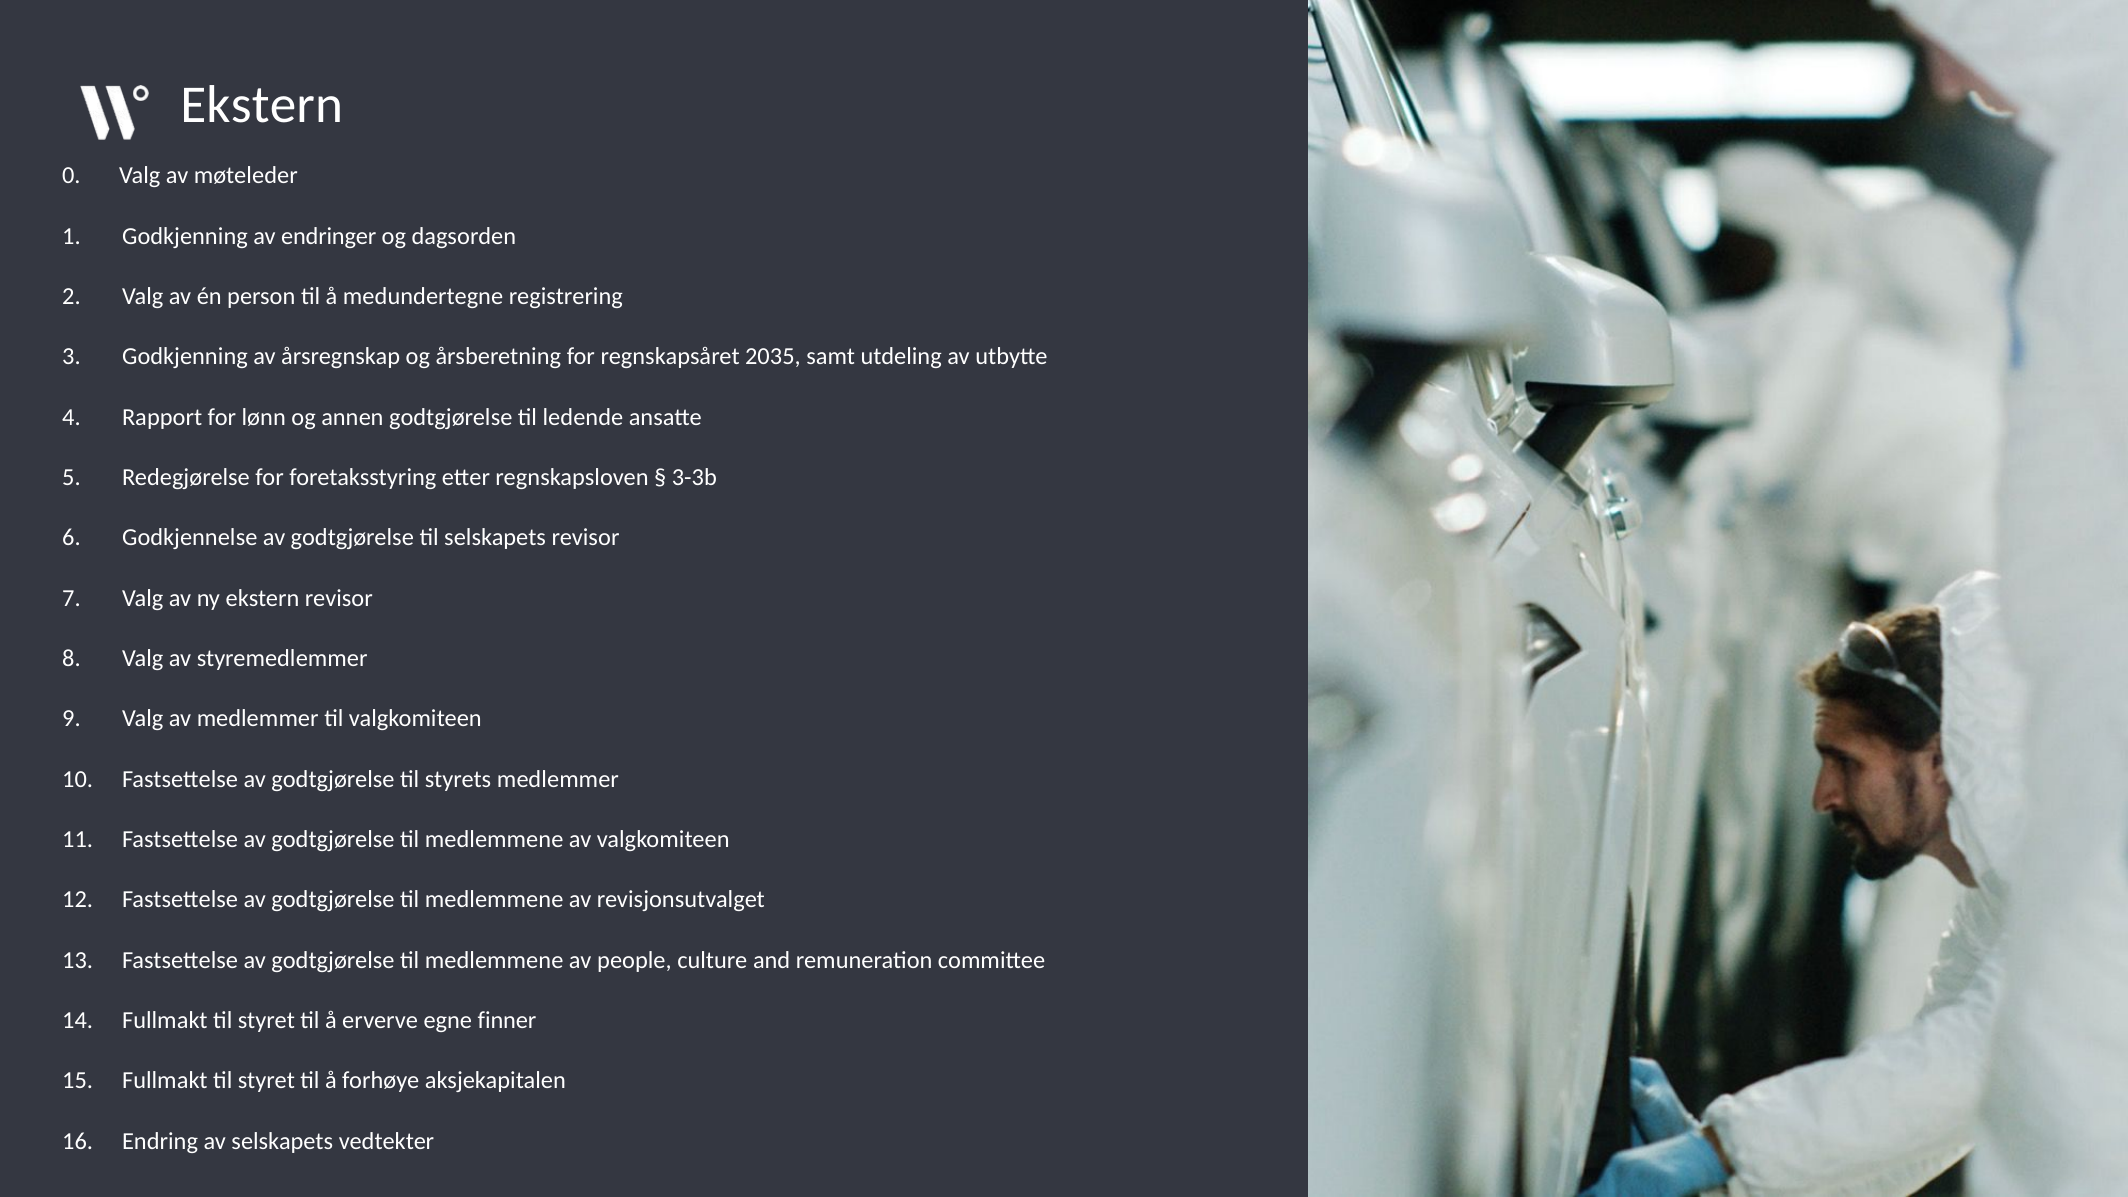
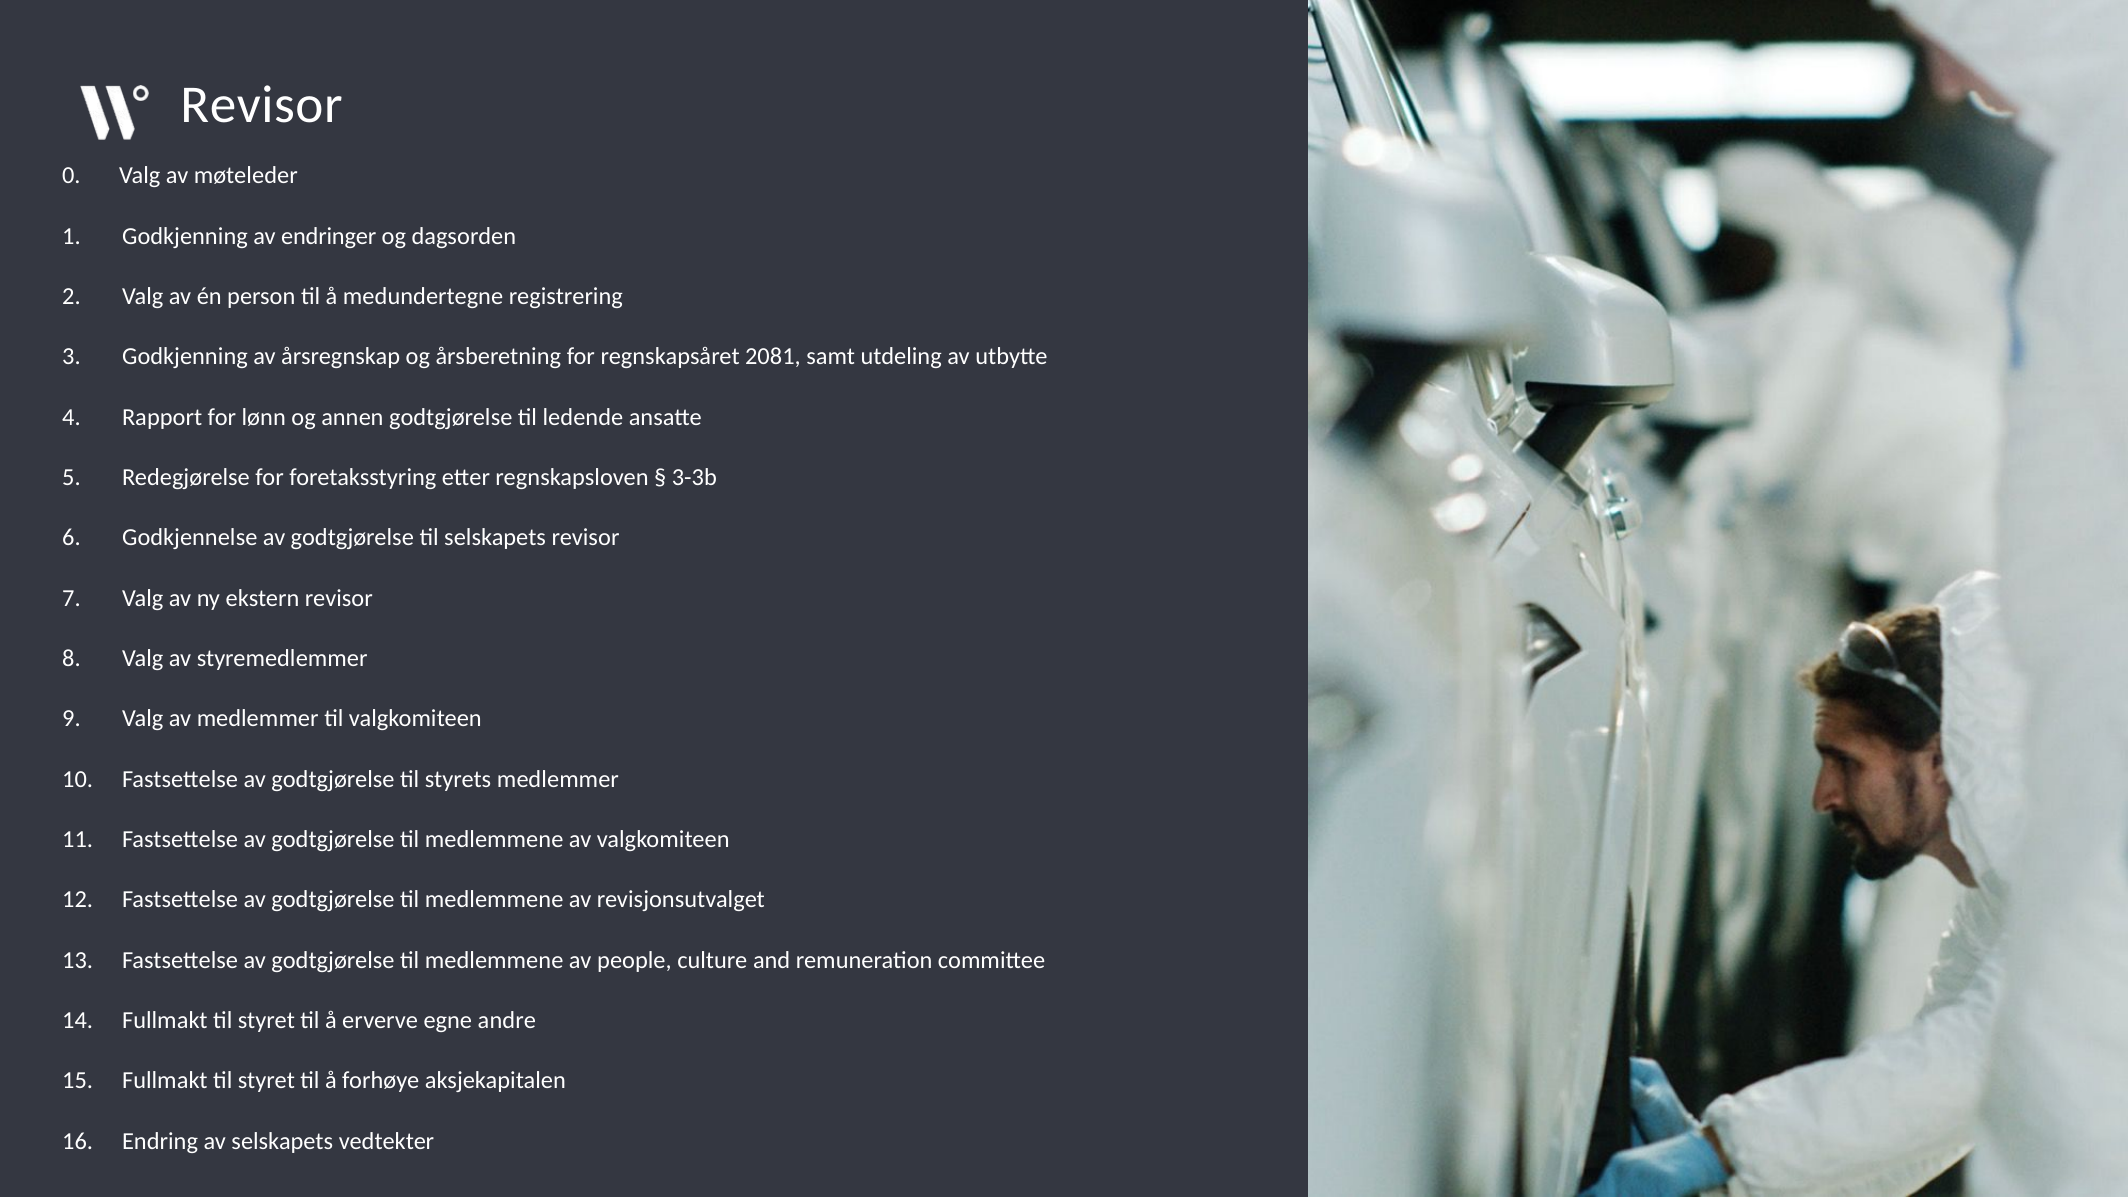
Ekstern at (262, 105): Ekstern -> Revisor
2035: 2035 -> 2081
finner: finner -> andre
